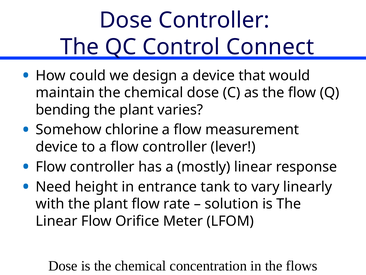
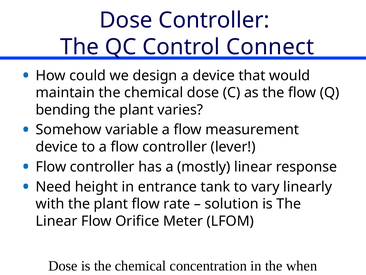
chlorine: chlorine -> variable
flows: flows -> when
